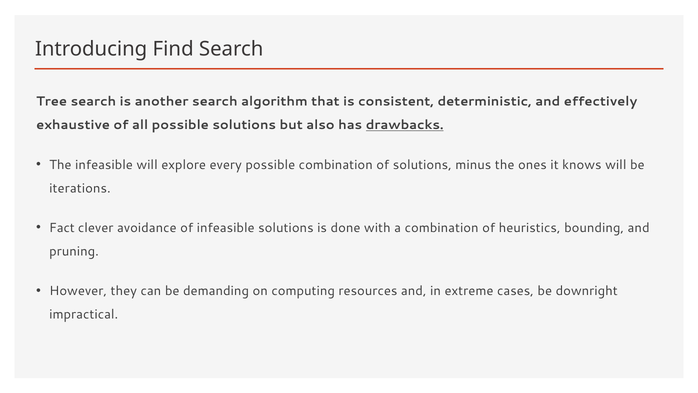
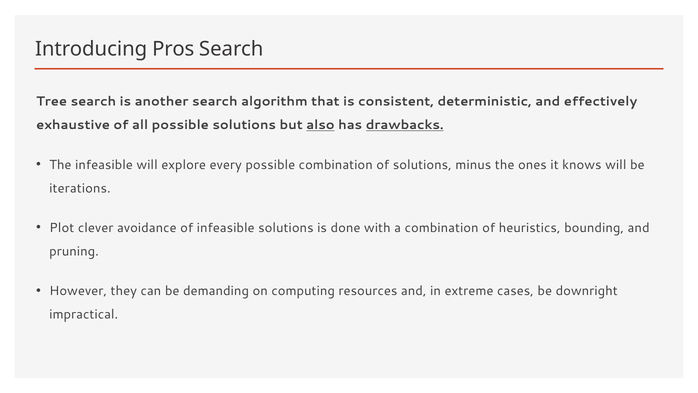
Find: Find -> Pros
also underline: none -> present
Fact: Fact -> Plot
